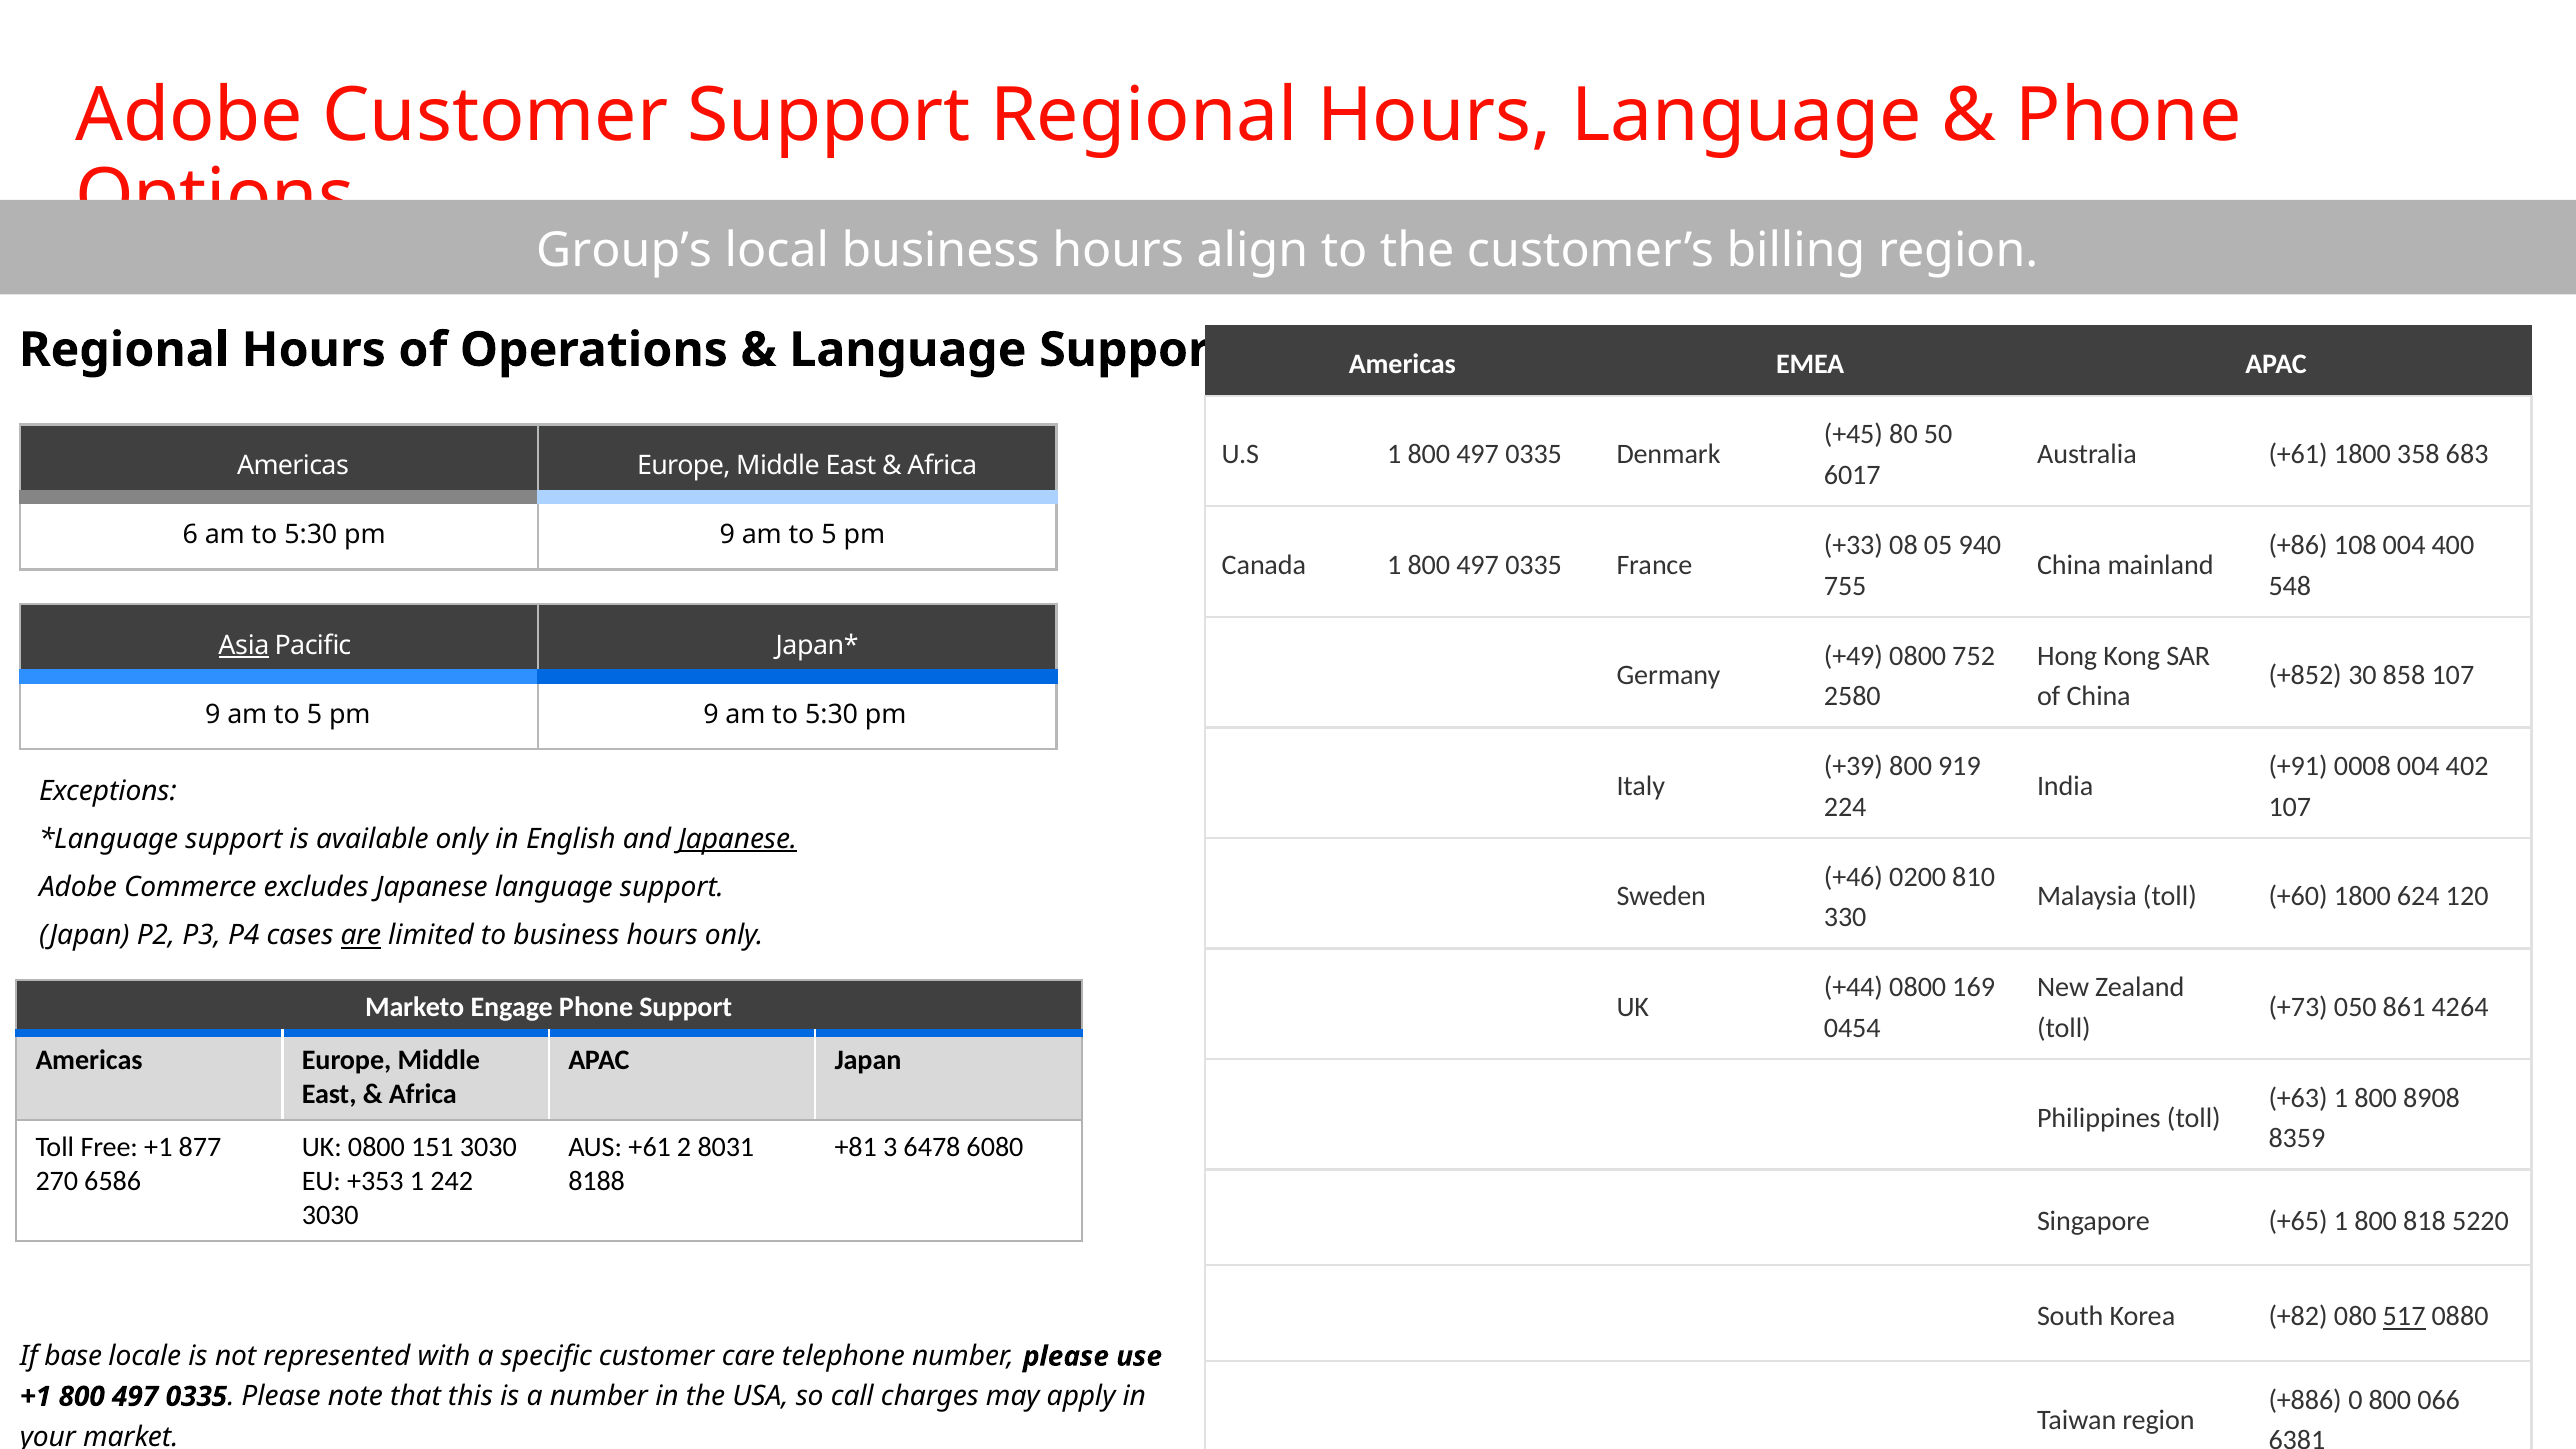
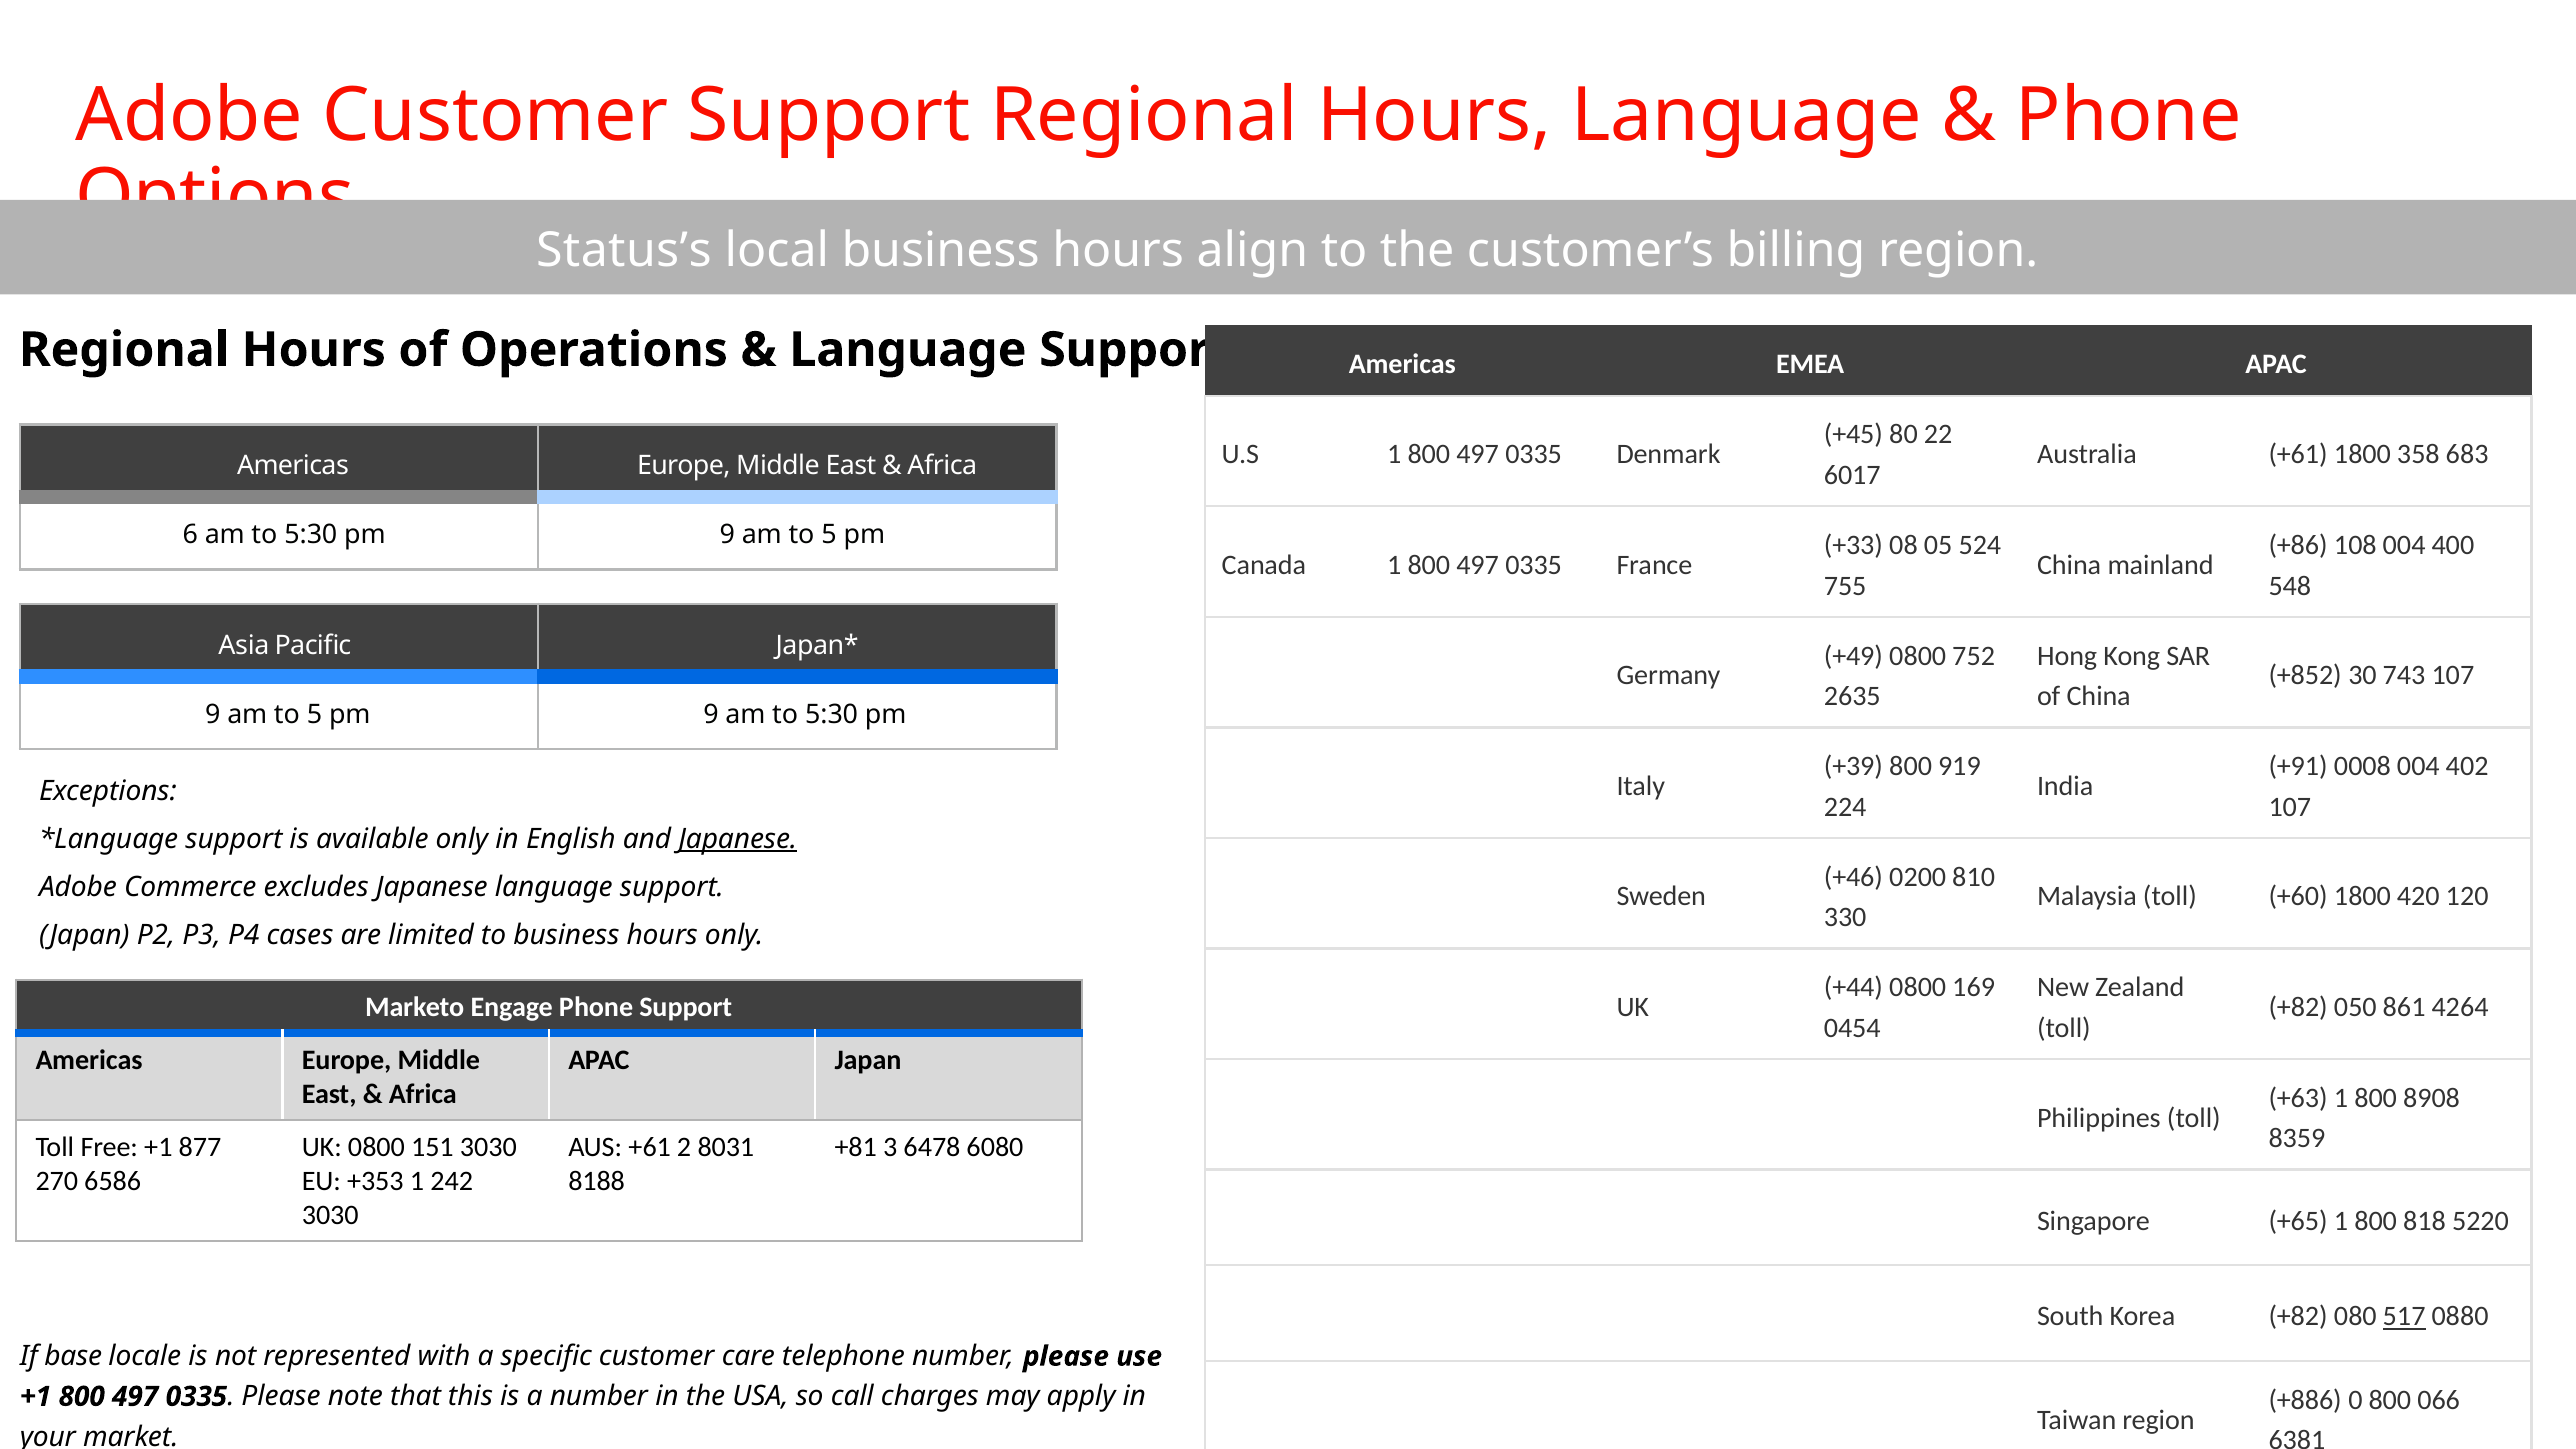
Group’s: Group’s -> Status’s
50: 50 -> 22
940: 940 -> 524
Asia underline: present -> none
858: 858 -> 743
2580: 2580 -> 2635
624: 624 -> 420
are underline: present -> none
+73 at (2298, 1007): +73 -> +82
